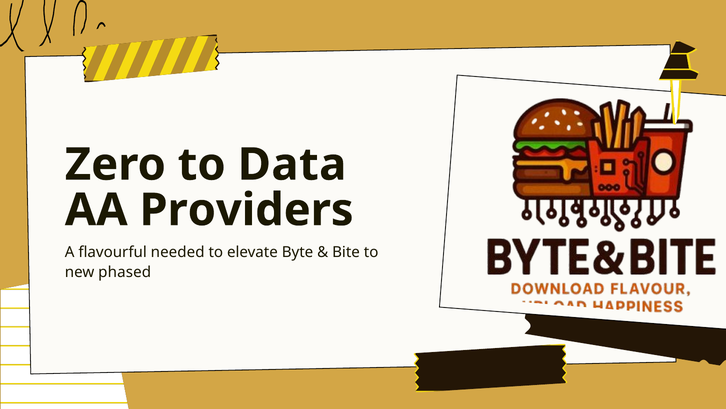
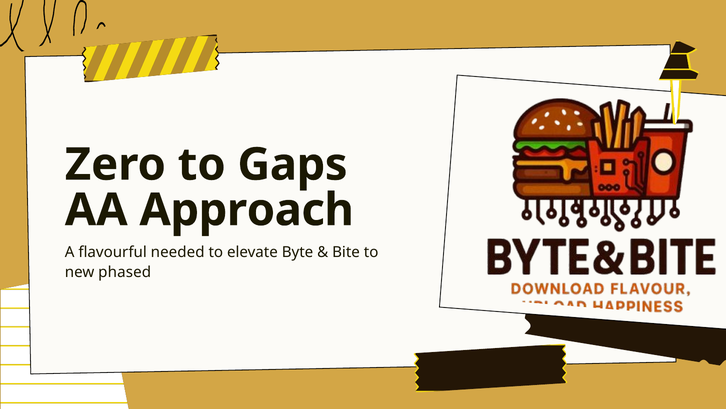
Data: Data -> Gaps
Providers: Providers -> Approach
